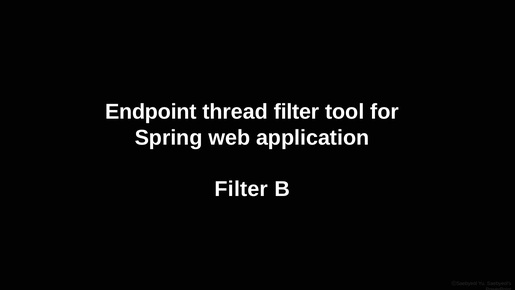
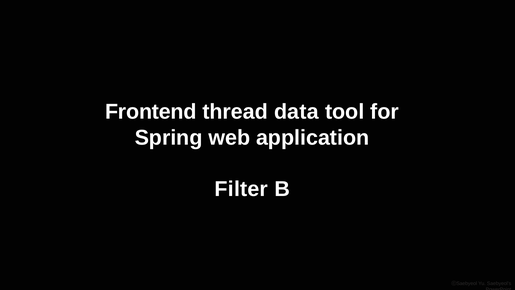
Endpoint: Endpoint -> Frontend
thread filter: filter -> data
